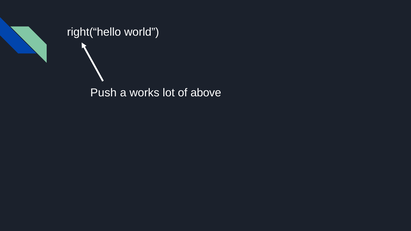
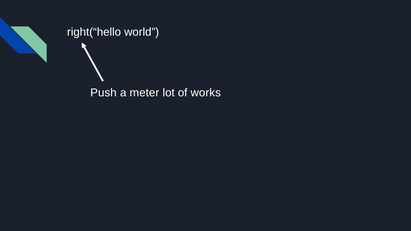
works: works -> meter
above: above -> works
